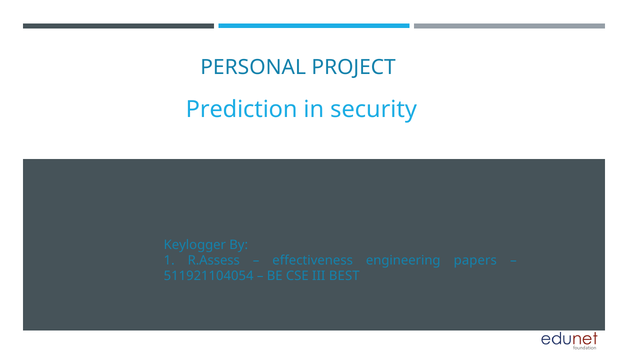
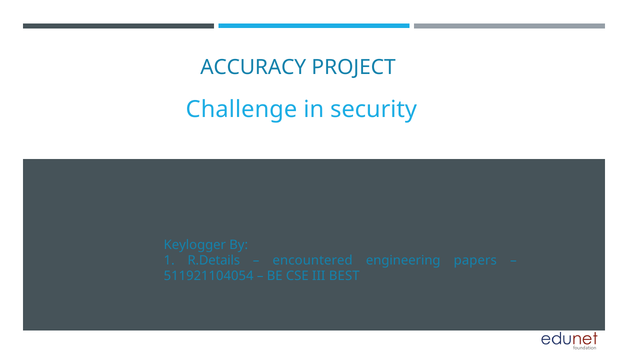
PERSONAL: PERSONAL -> ACCURACY
Prediction: Prediction -> Challenge
R.Assess: R.Assess -> R.Details
effectiveness: effectiveness -> encountered
